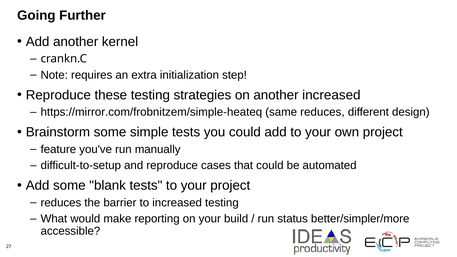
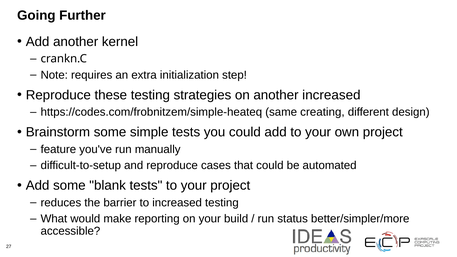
https://mirror.com/frobnitzem/simple-heateq: https://mirror.com/frobnitzem/simple-heateq -> https://codes.com/frobnitzem/simple-heateq
same reduces: reduces -> creating
